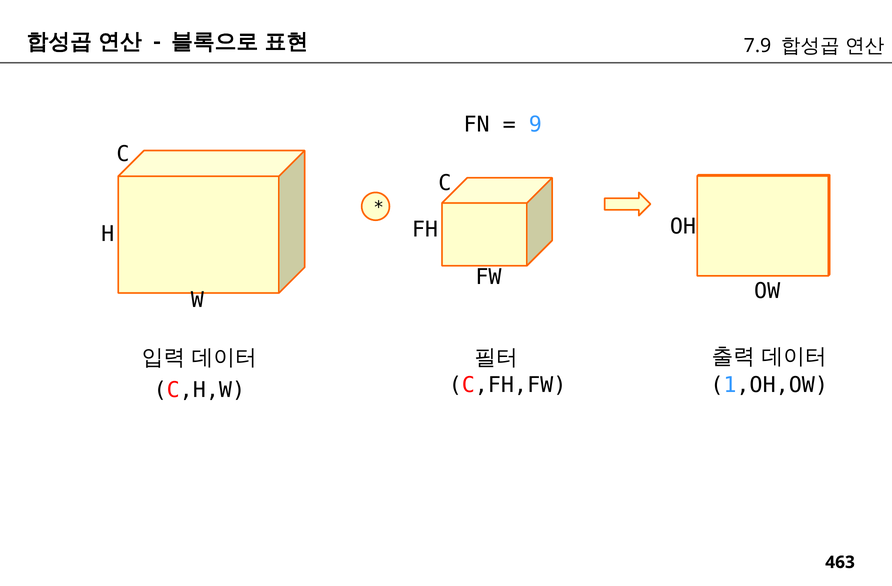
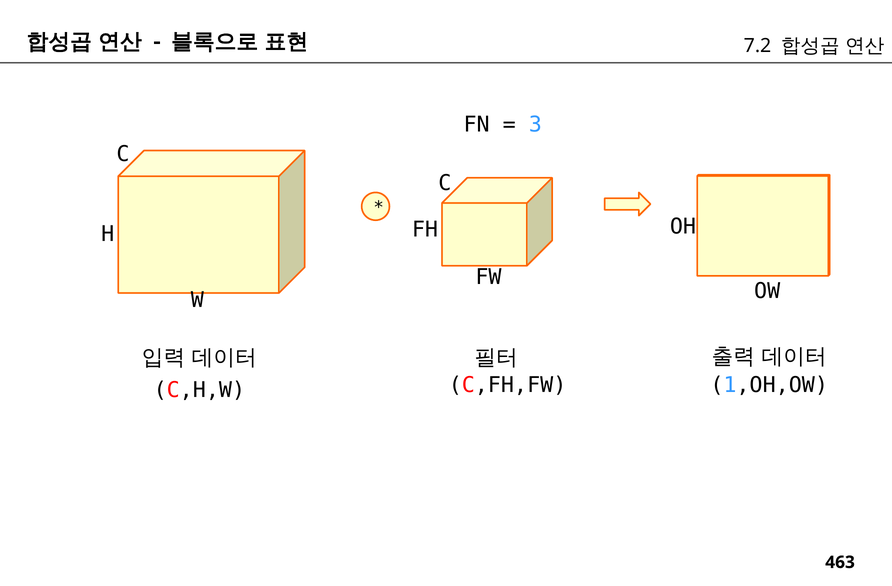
7.9: 7.9 -> 7.2
9: 9 -> 3
